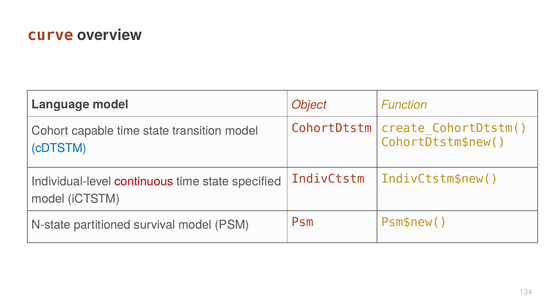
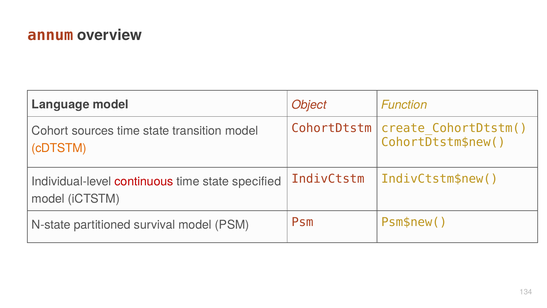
curve: curve -> annum
capable: capable -> sources
cDTSTM colour: blue -> orange
